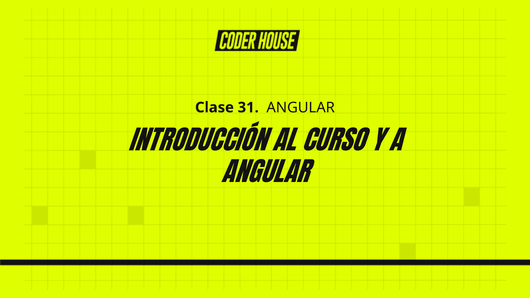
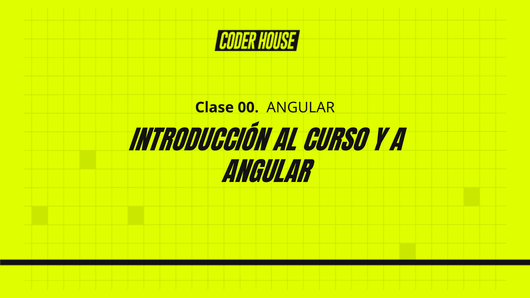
31: 31 -> 00
